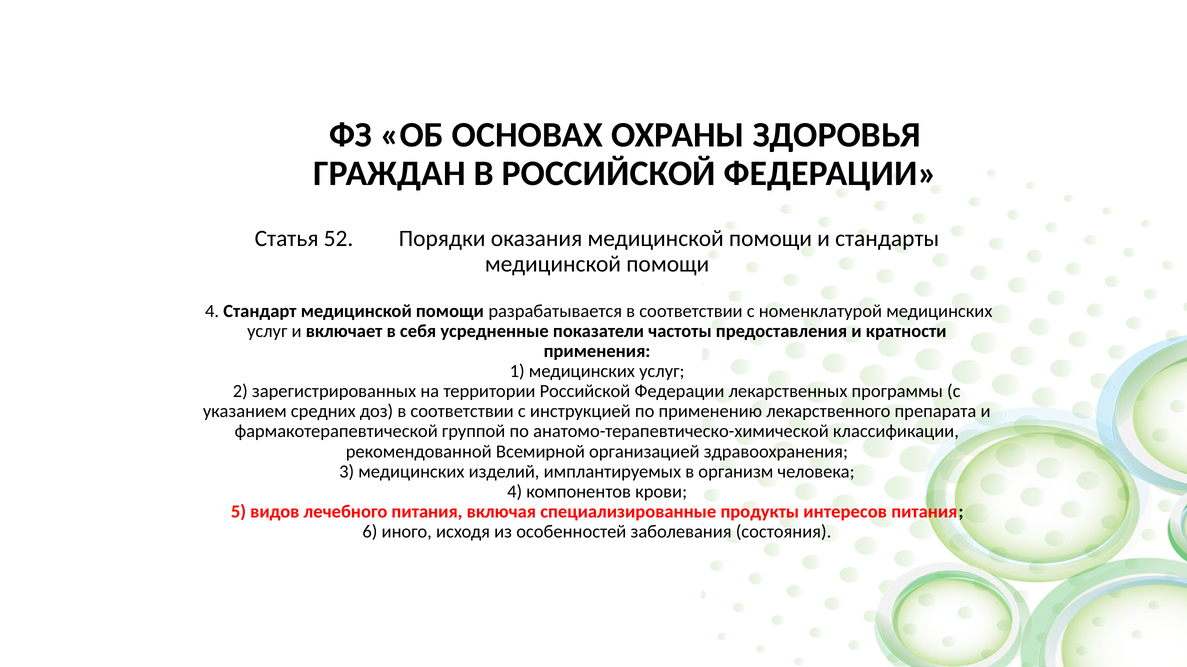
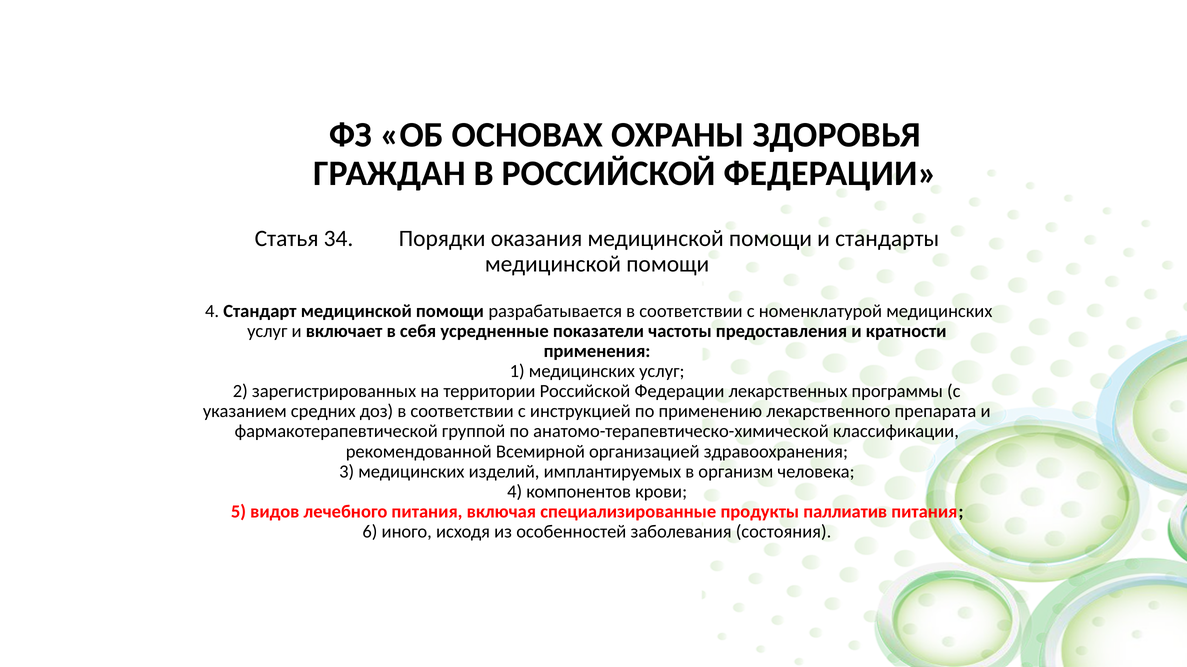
52: 52 -> 34
интересов: интересов -> паллиатив
